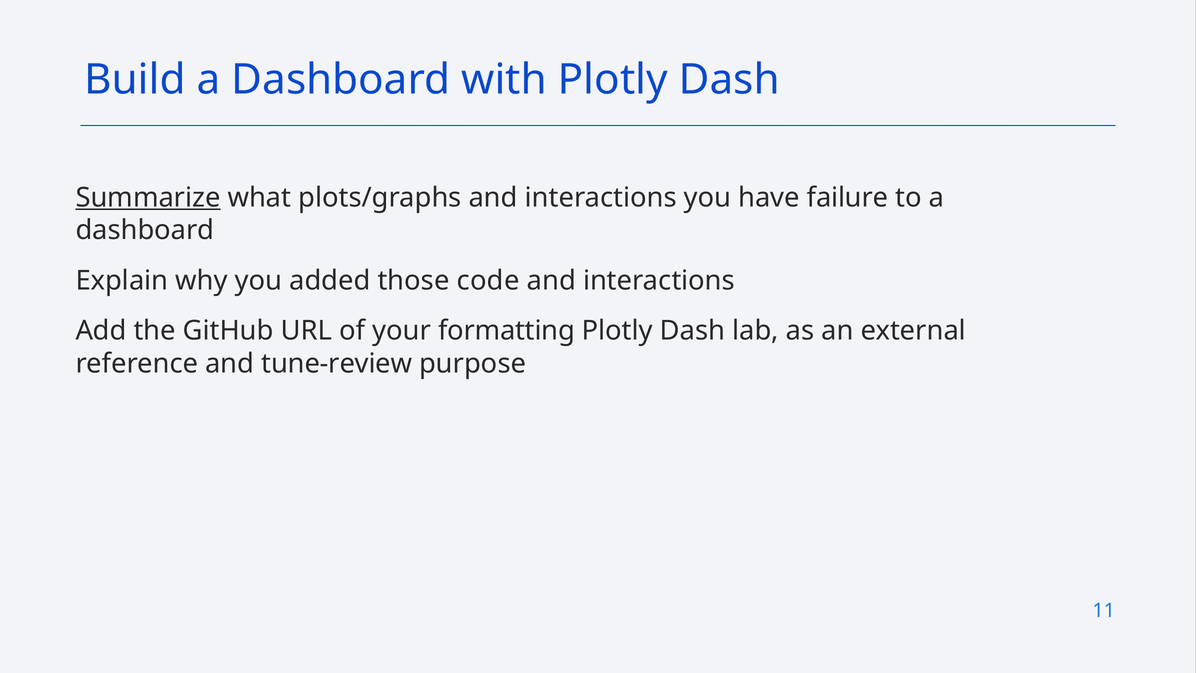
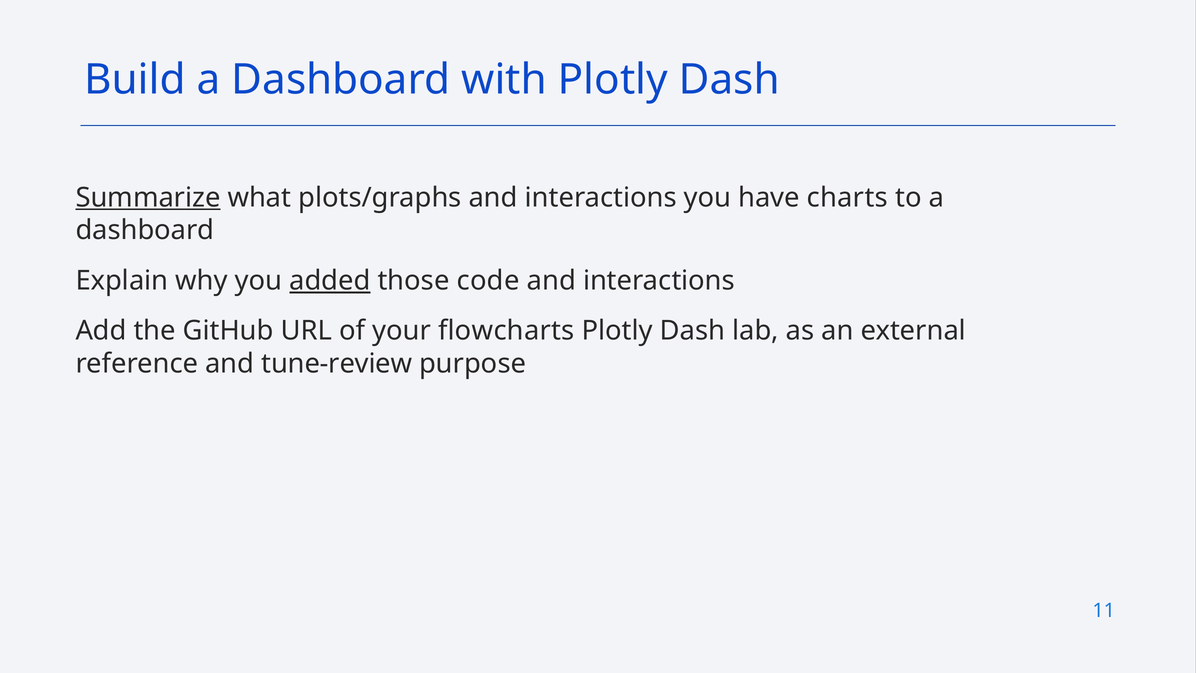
failure: failure -> charts
added underline: none -> present
formatting: formatting -> flowcharts
